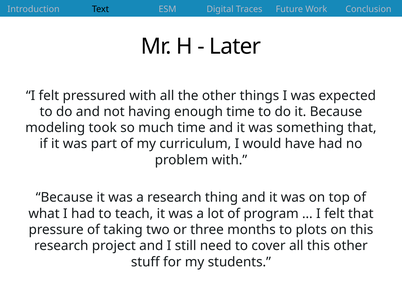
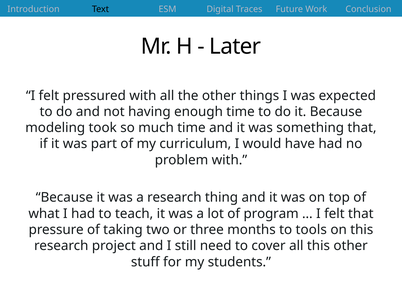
plots: plots -> tools
